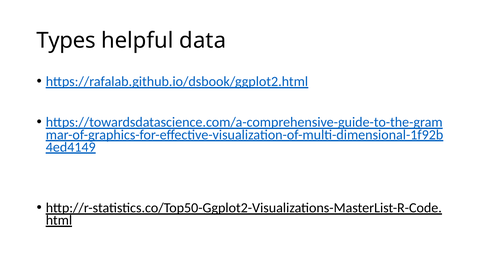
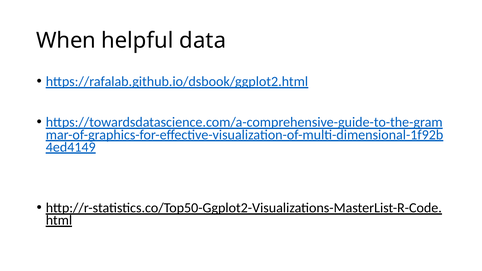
Types: Types -> When
